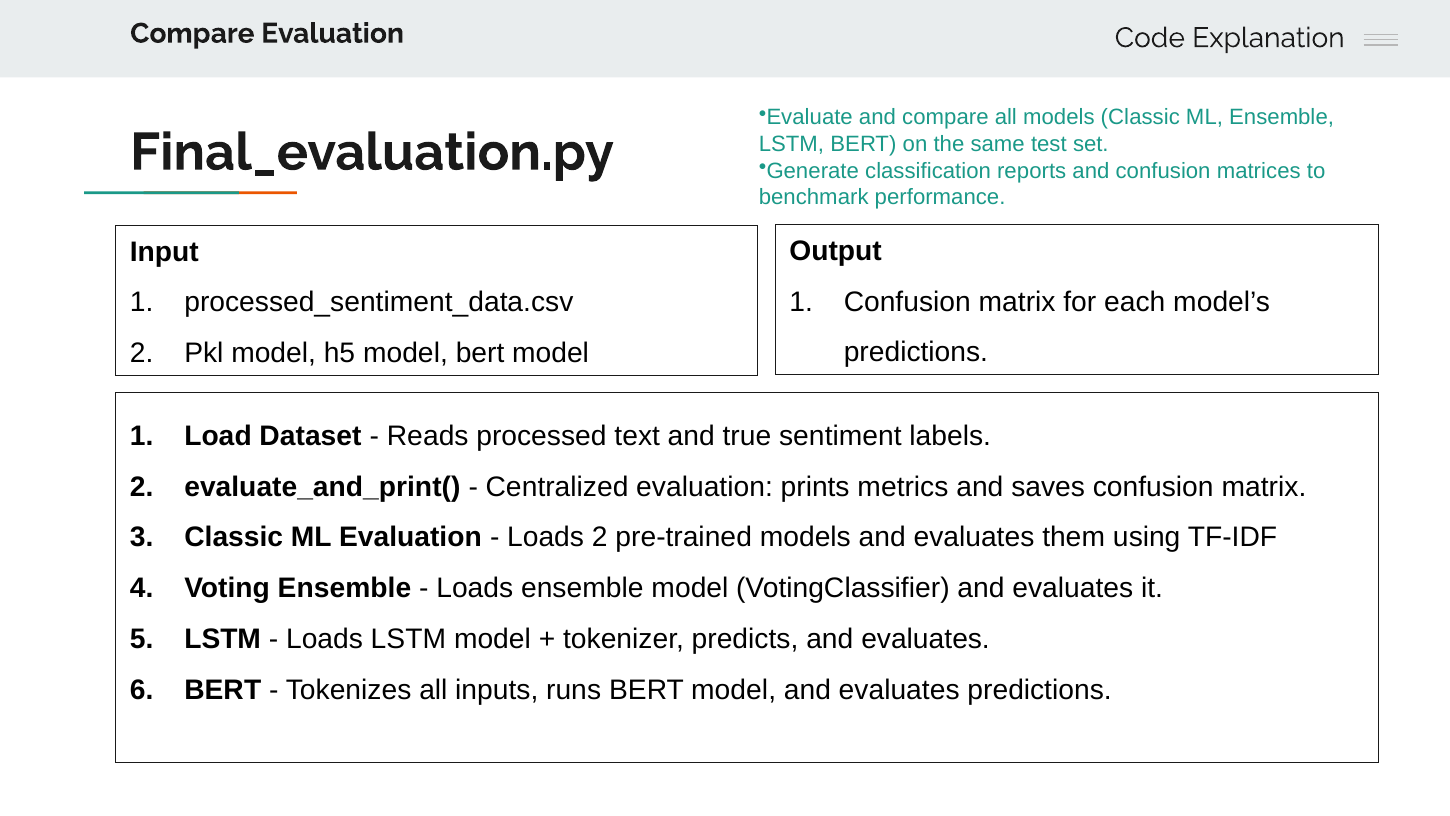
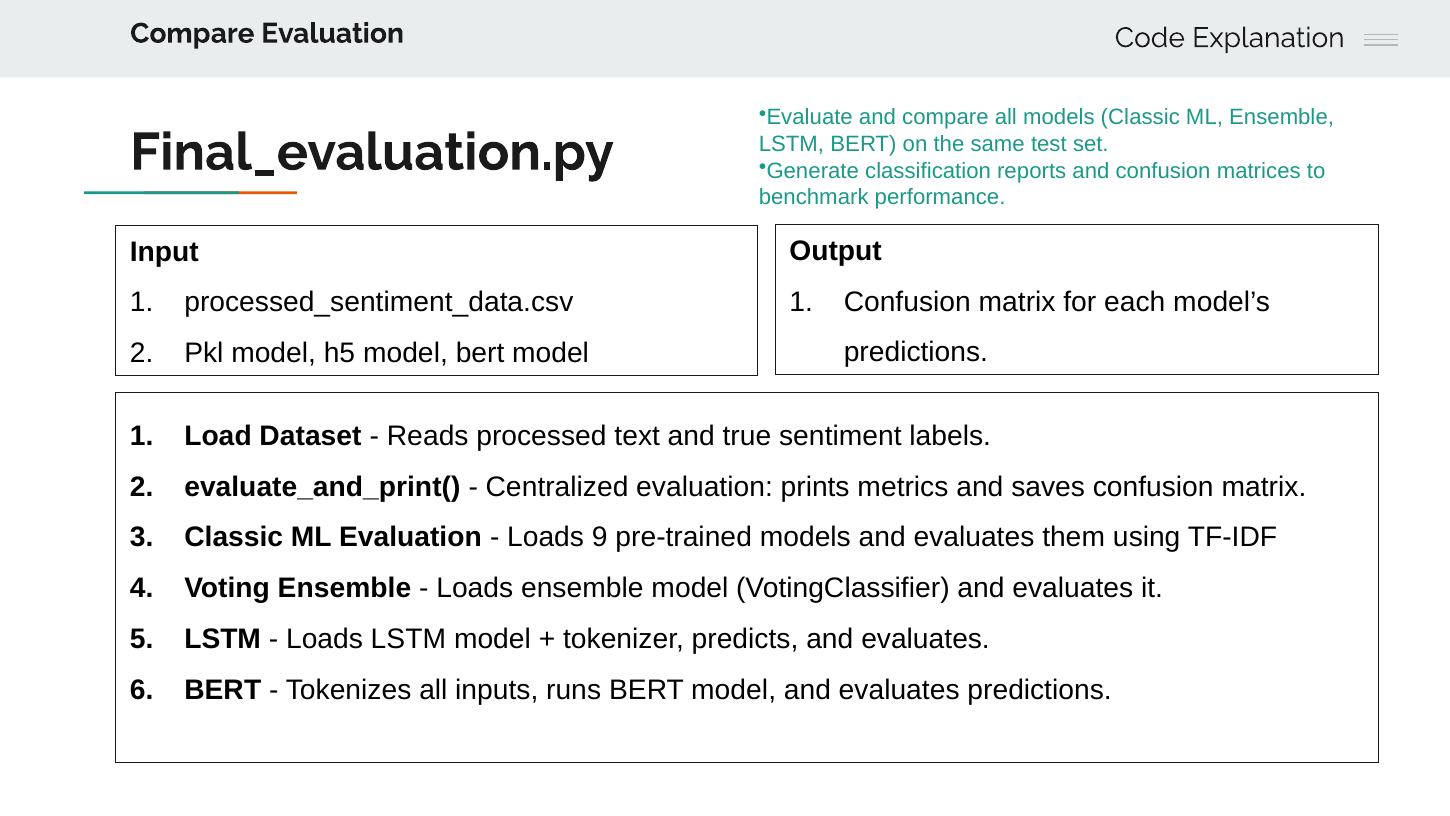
Loads 2: 2 -> 9
